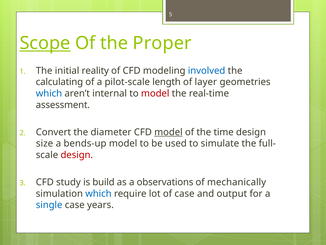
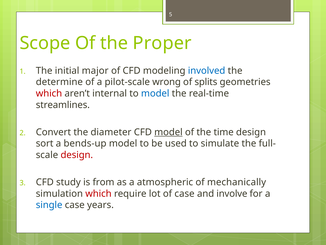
Scope underline: present -> none
reality: reality -> major
calculating: calculating -> determine
length: length -> wrong
layer: layer -> splits
which at (49, 93) colour: blue -> red
model at (155, 93) colour: red -> blue
assessment: assessment -> streamlines
size: size -> sort
build: build -> from
observations: observations -> atmospheric
which at (98, 193) colour: blue -> red
output: output -> involve
